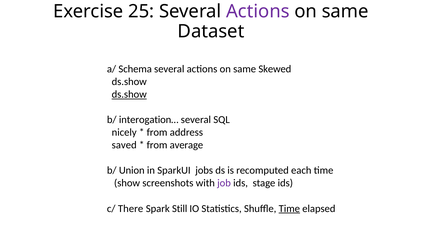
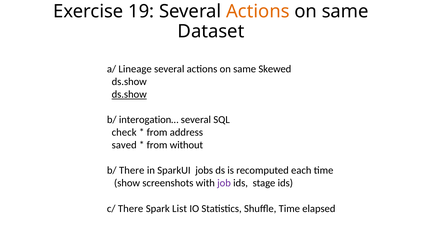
25: 25 -> 19
Actions at (258, 11) colour: purple -> orange
Schema: Schema -> Lineage
nicely: nicely -> check
average: average -> without
b/ Union: Union -> There
Still: Still -> List
Time at (289, 208) underline: present -> none
